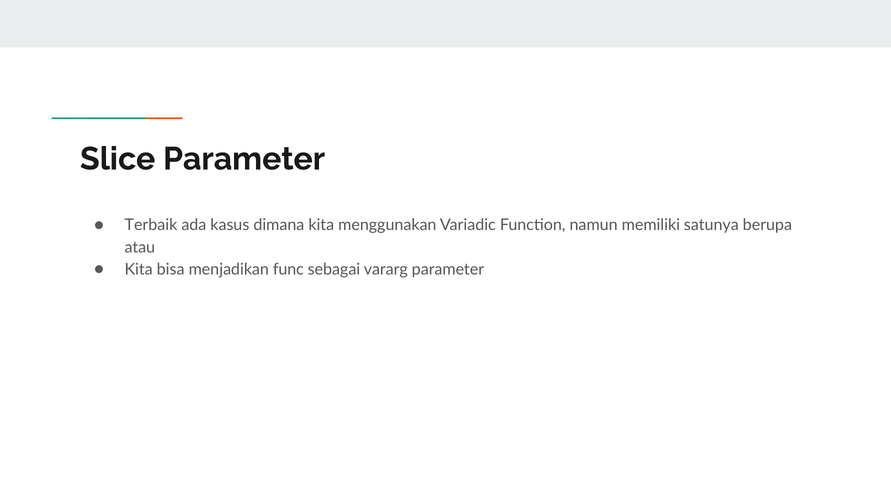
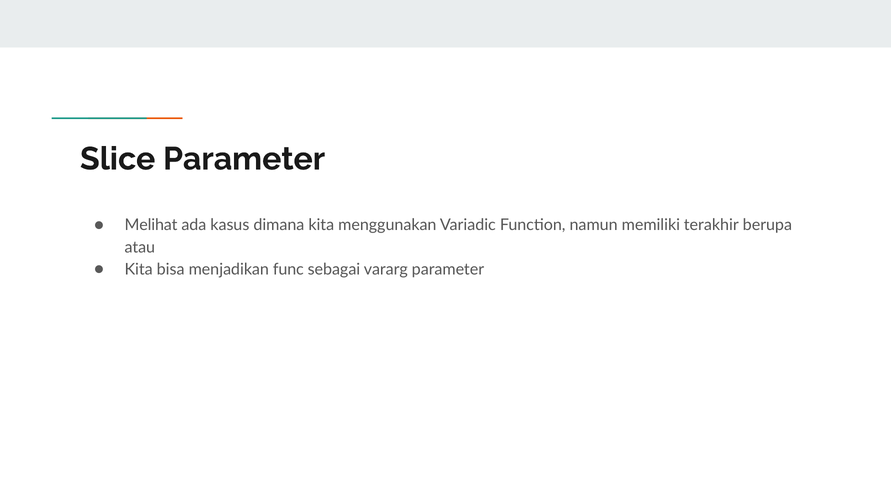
Terbaik: Terbaik -> Melihat
satunya: satunya -> terakhir
